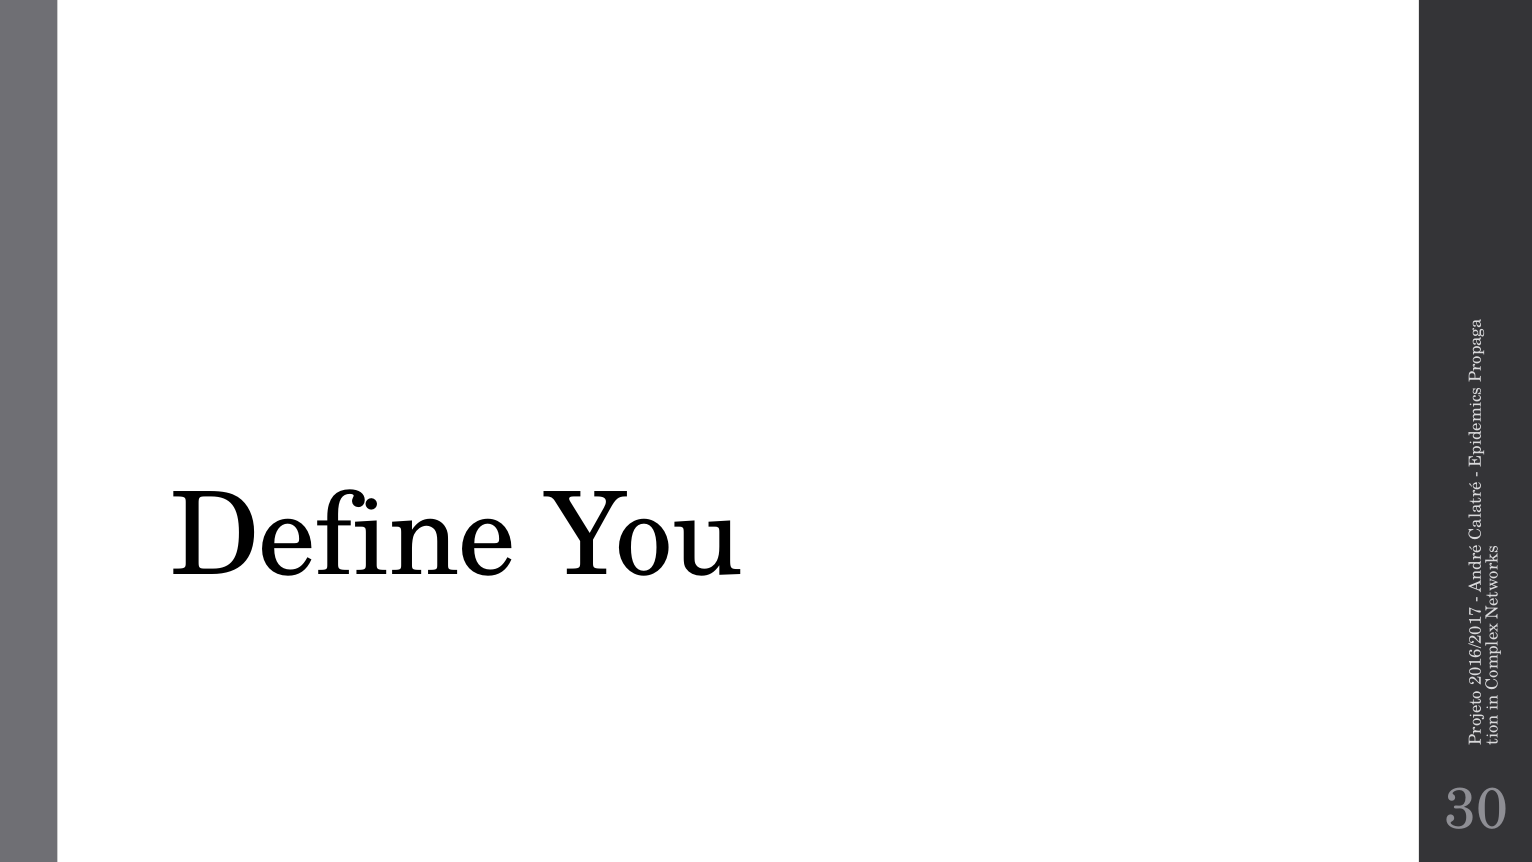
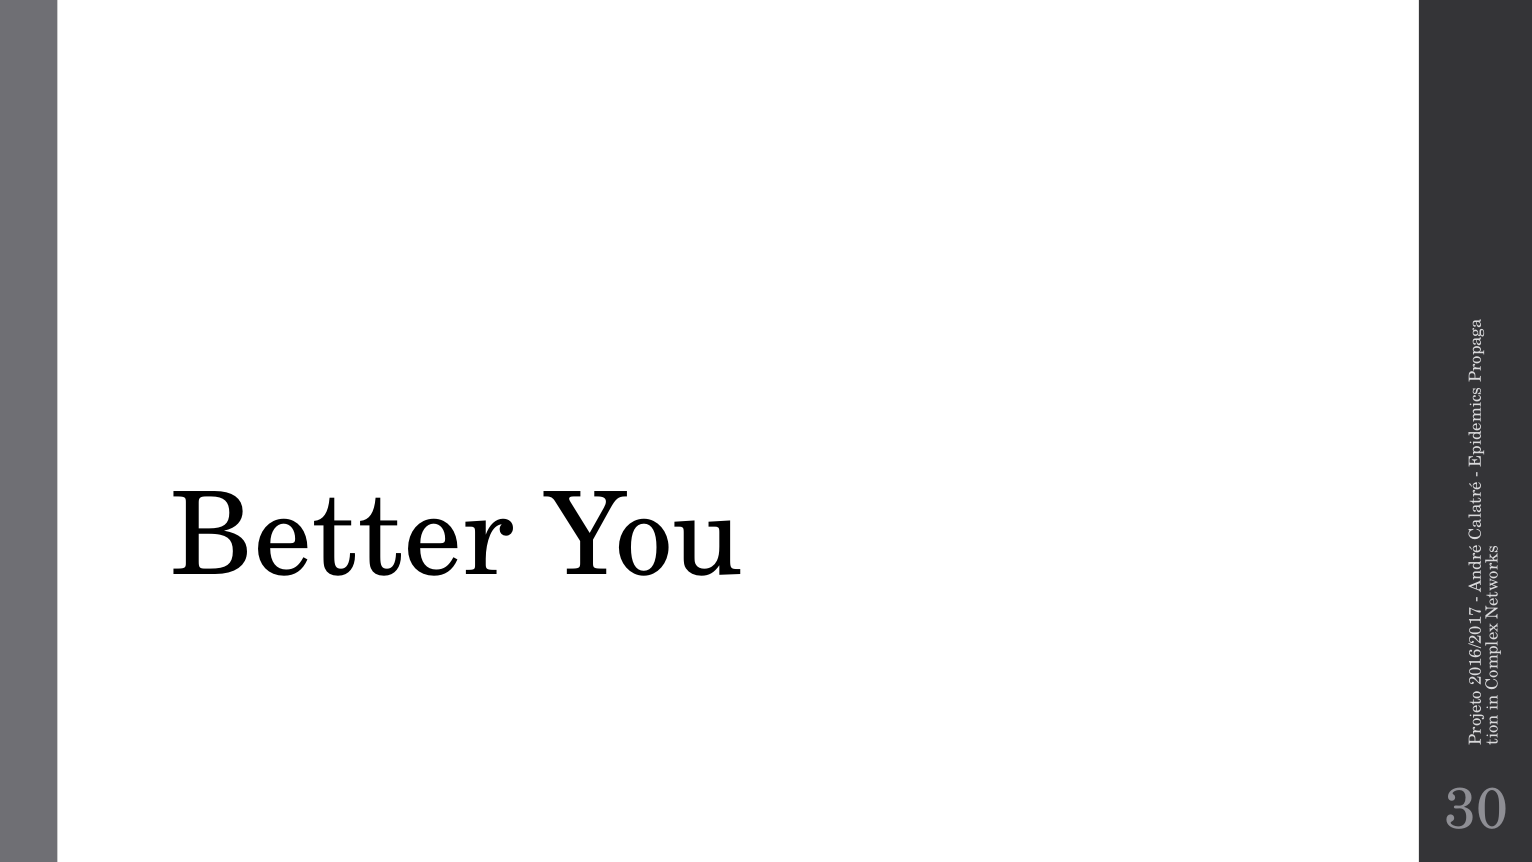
Define: Define -> Better
